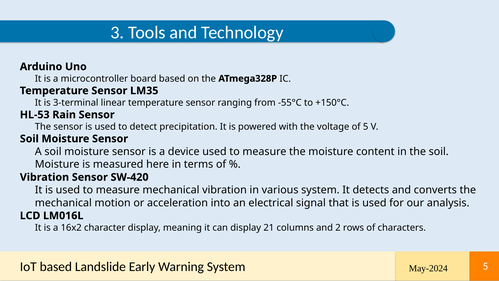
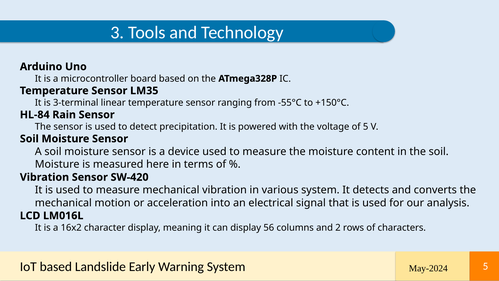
HL-53: HL-53 -> HL-84
21: 21 -> 56
